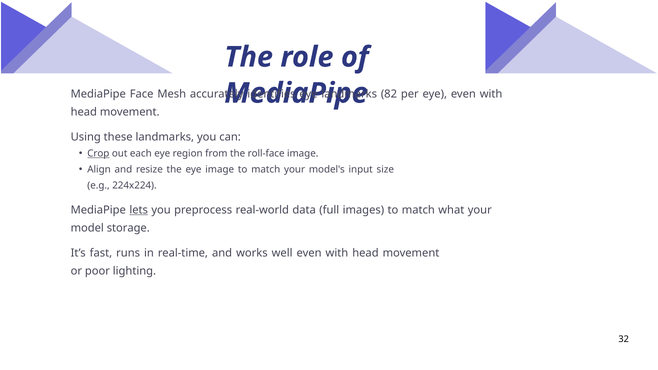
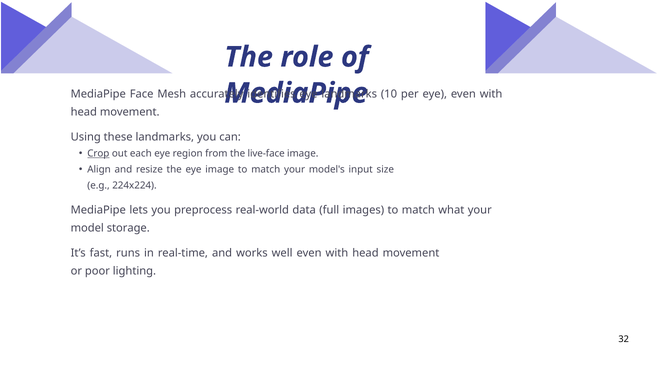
82: 82 -> 10
roll-face: roll-face -> live-face
lets underline: present -> none
